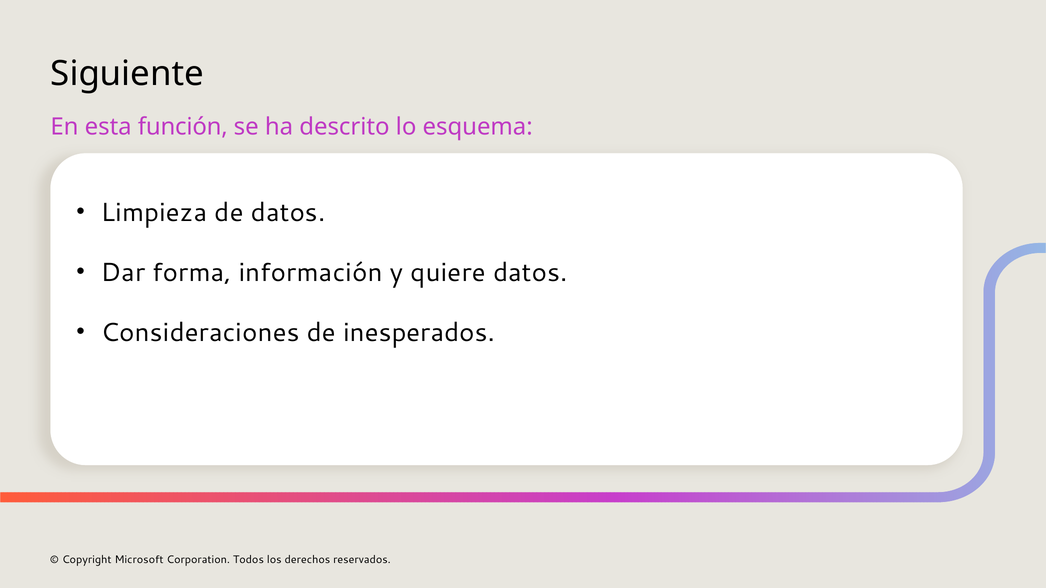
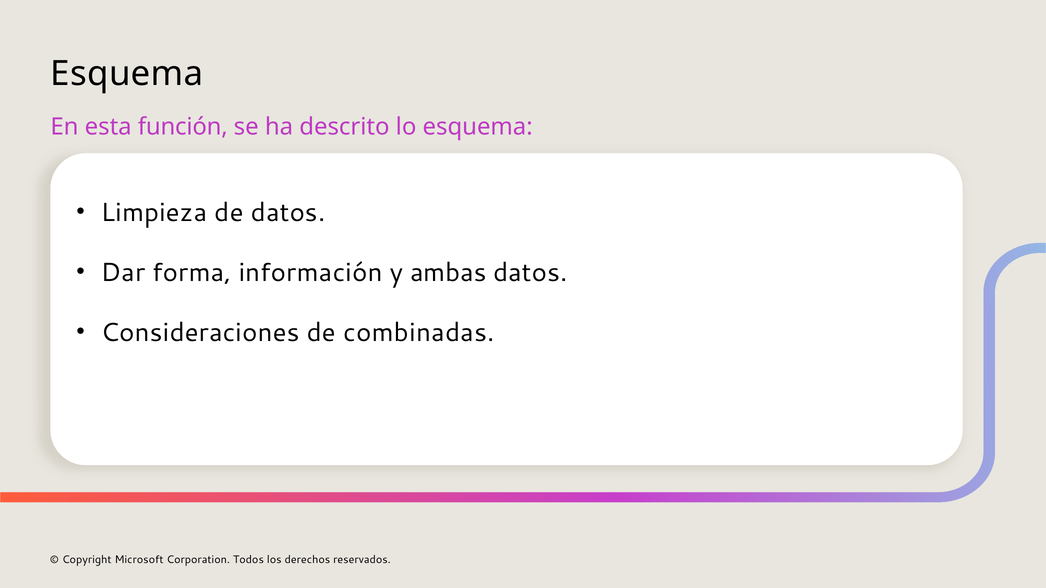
Siguiente at (127, 74): Siguiente -> Esquema
quiere: quiere -> ambas
inesperados: inesperados -> combinadas
